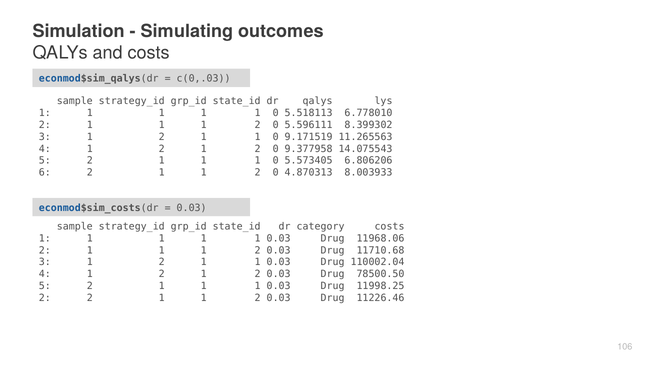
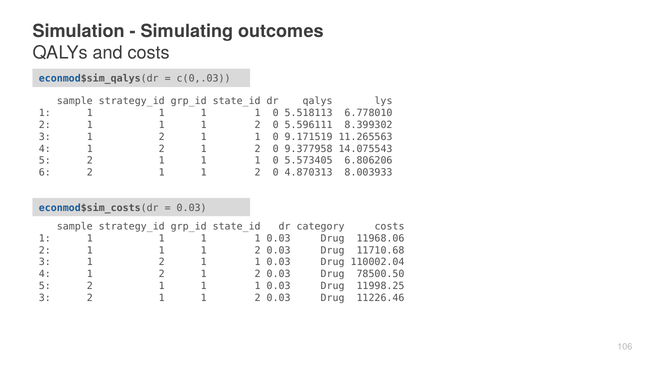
2 at (45, 298): 2 -> 3
